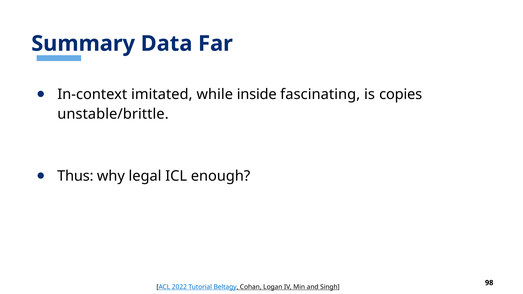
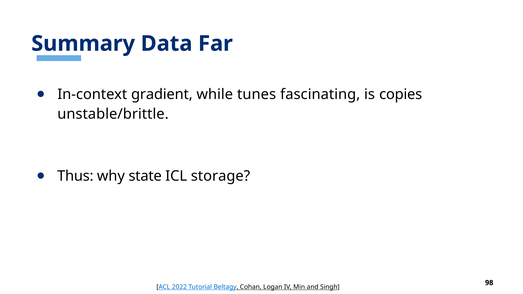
imitated: imitated -> gradient
inside: inside -> tunes
legal: legal -> state
enough: enough -> storage
